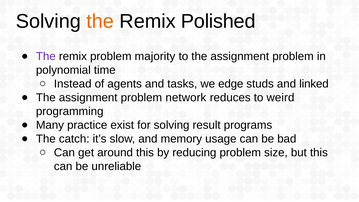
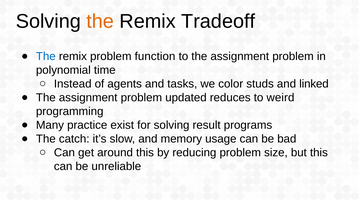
Polished: Polished -> Tradeoff
The at (46, 56) colour: purple -> blue
majority: majority -> function
edge: edge -> color
network: network -> updated
